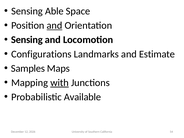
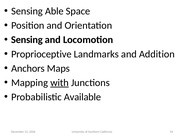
and at (54, 25) underline: present -> none
Configurations: Configurations -> Proprioceptive
Estimate: Estimate -> Addition
Samples: Samples -> Anchors
